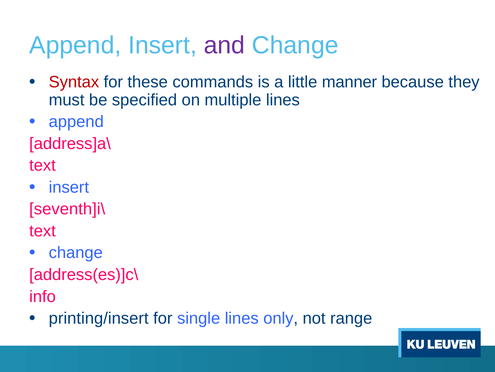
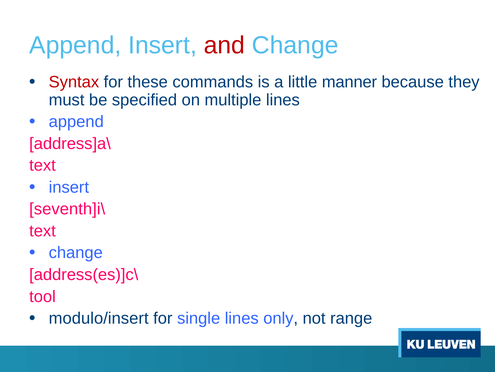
and colour: purple -> red
info: info -> tool
printing/insert: printing/insert -> modulo/insert
